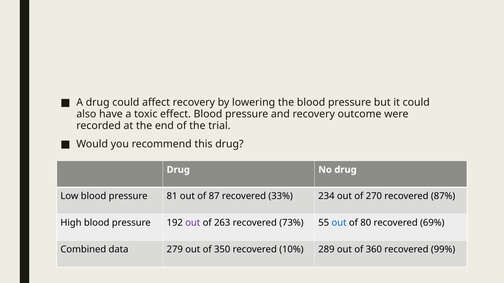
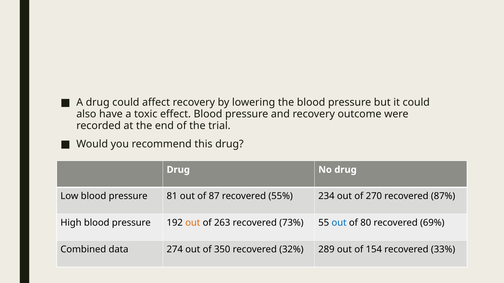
33%: 33% -> 55%
out at (193, 223) colour: purple -> orange
279: 279 -> 274
10%: 10% -> 32%
360: 360 -> 154
99%: 99% -> 33%
